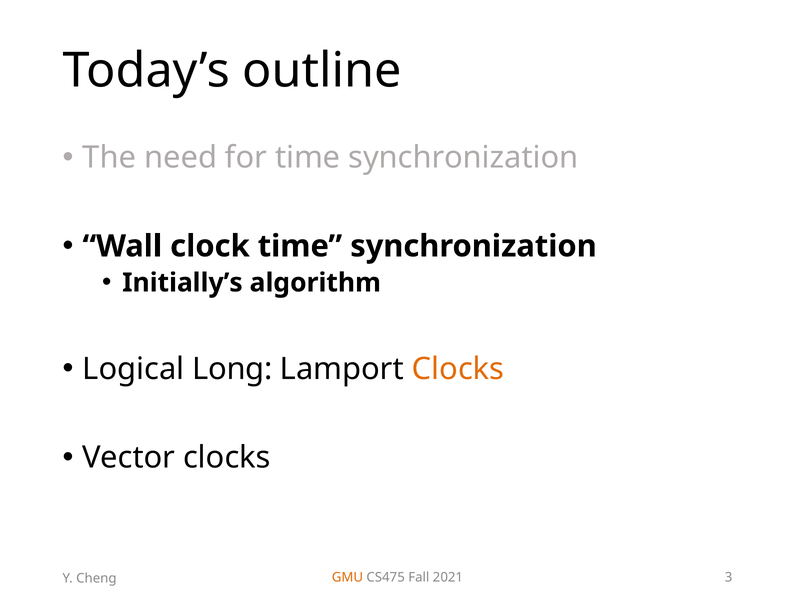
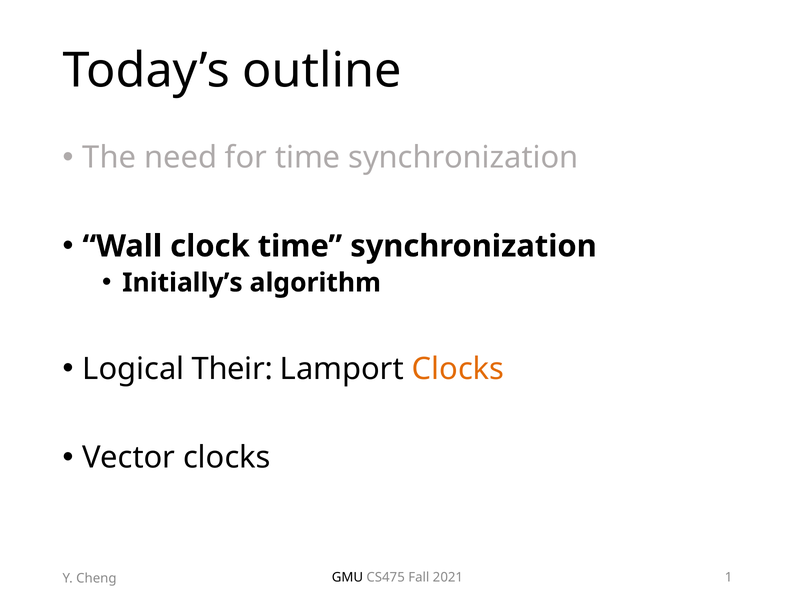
Long: Long -> Their
GMU colour: orange -> black
3: 3 -> 1
